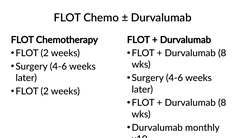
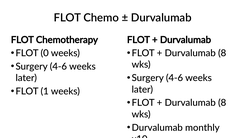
2 at (45, 53): 2 -> 0
2 at (45, 91): 2 -> 1
